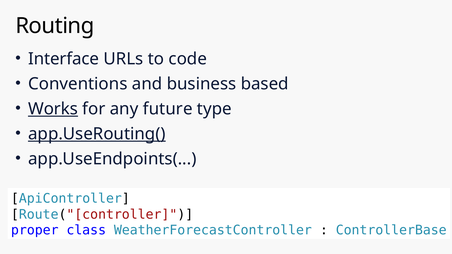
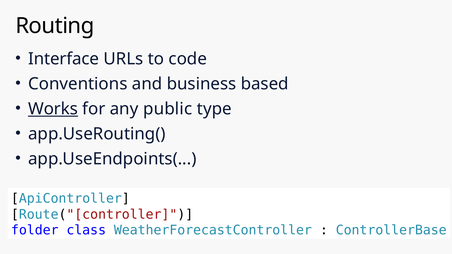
future: future -> public
app.UseRouting( underline: present -> none
proper: proper -> folder
